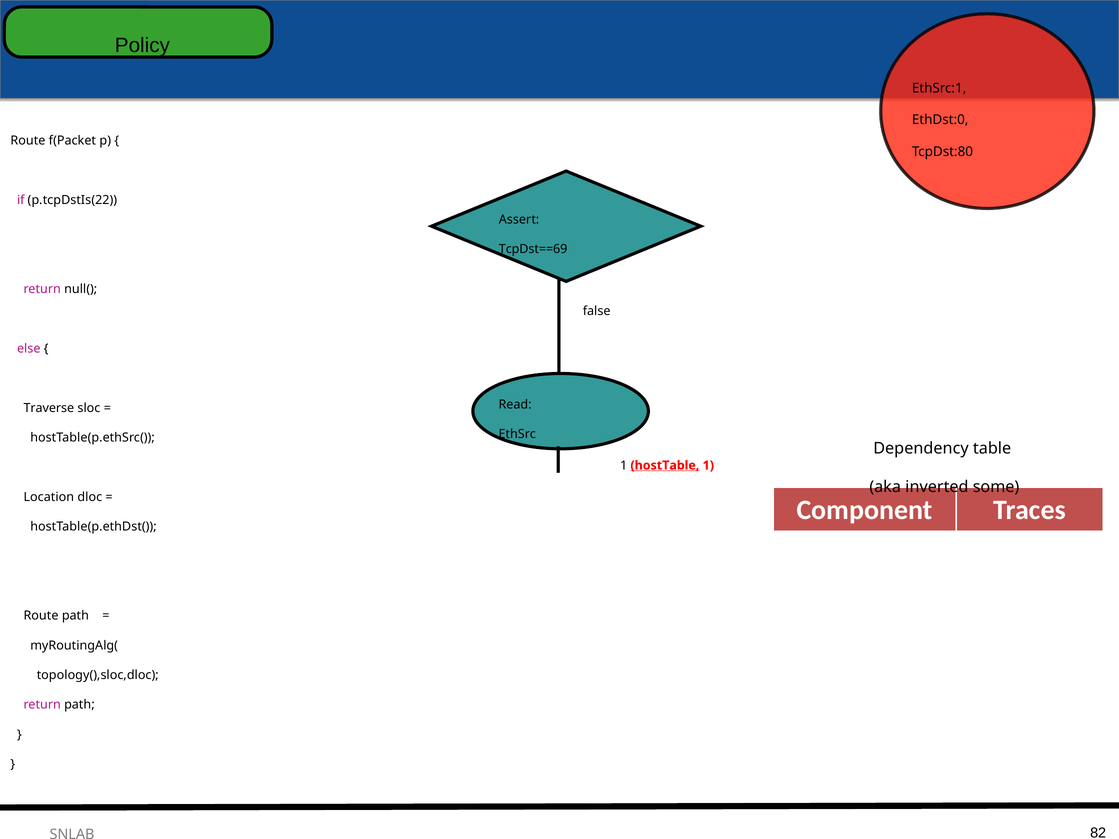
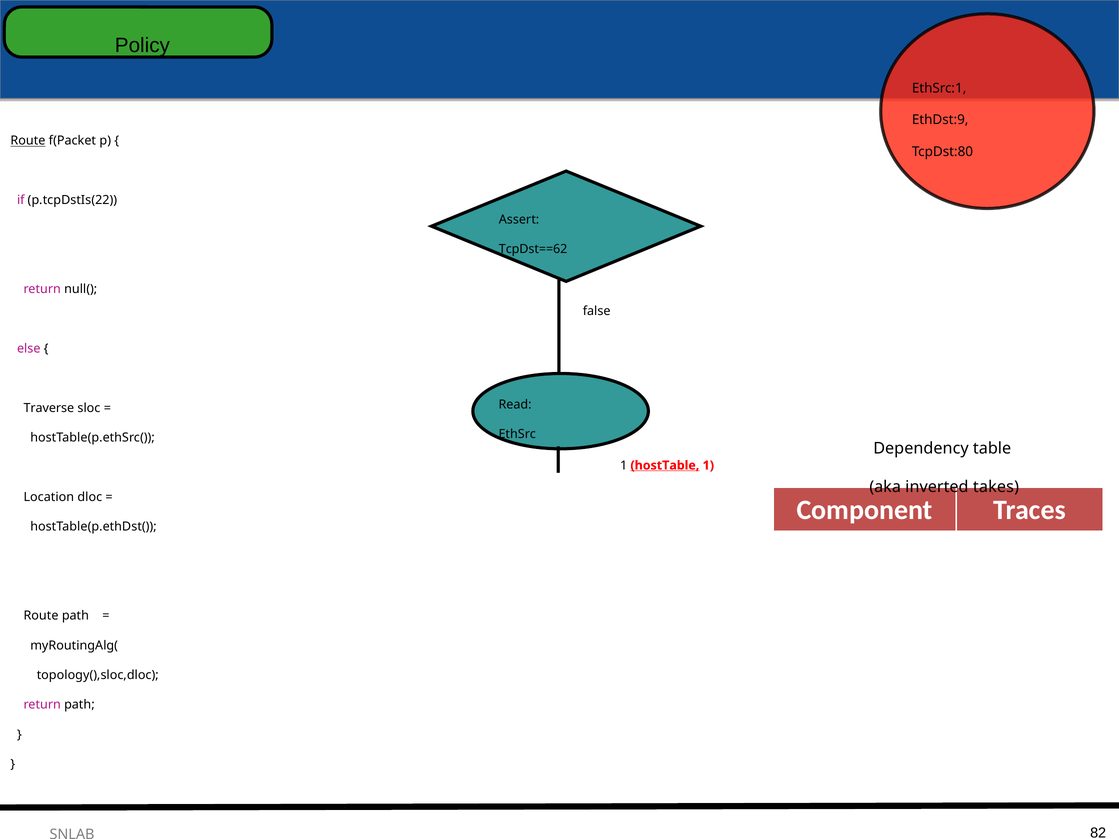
EthDst:0: EthDst:0 -> EthDst:9
Route at (28, 141) underline: none -> present
TcpDst==69: TcpDst==69 -> TcpDst==62
some: some -> takes
